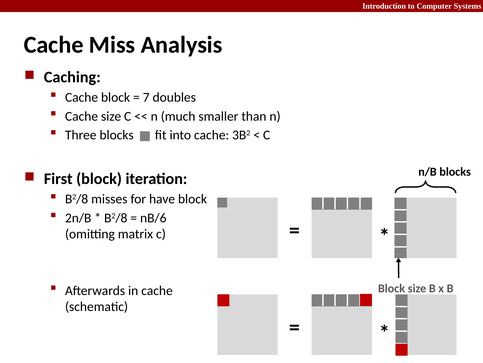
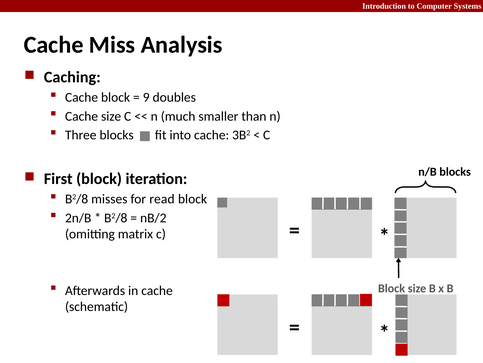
7: 7 -> 9
have: have -> read
nB/6: nB/6 -> nB/2
